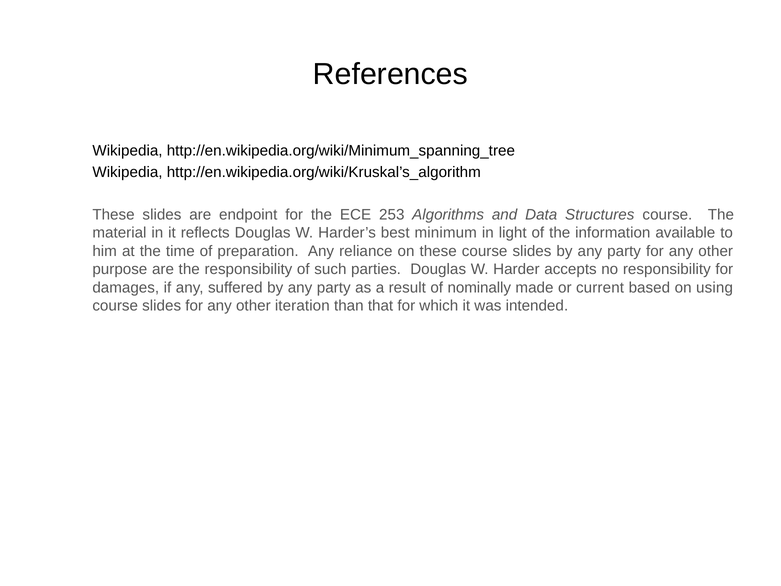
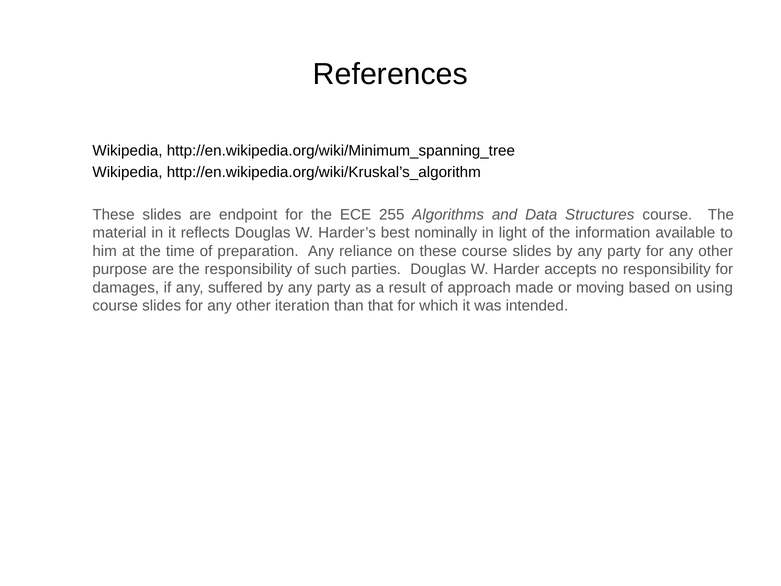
253: 253 -> 255
minimum: minimum -> nominally
nominally: nominally -> approach
current: current -> moving
